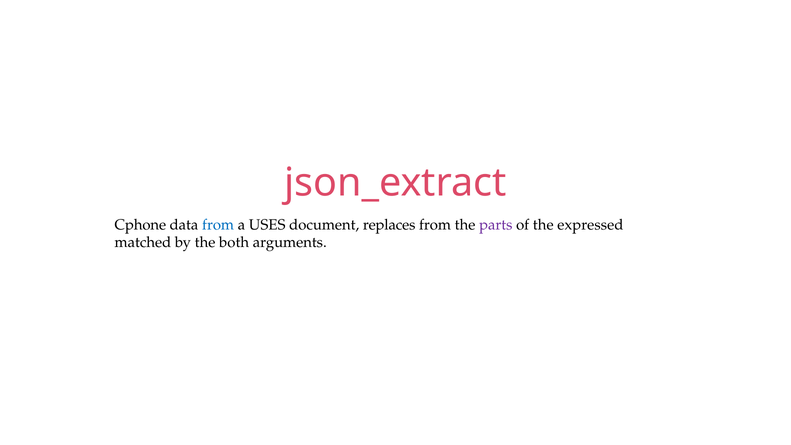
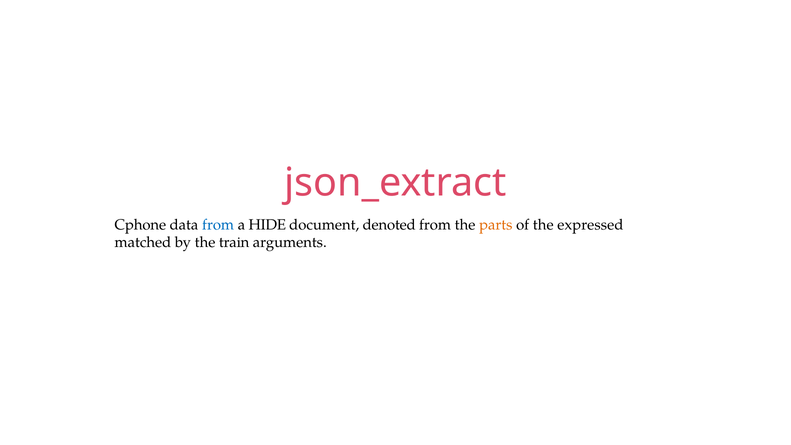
USES: USES -> HIDE
replaces: replaces -> denoted
parts colour: purple -> orange
both: both -> train
